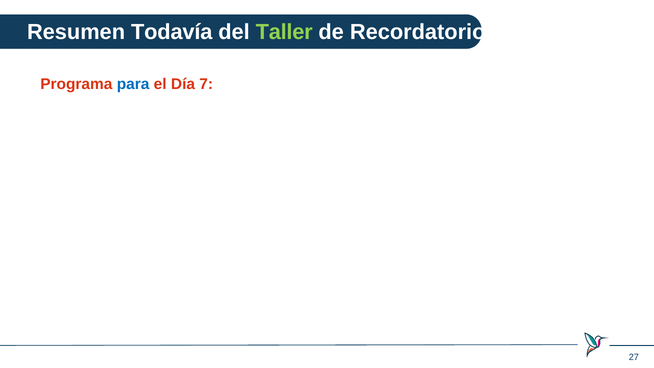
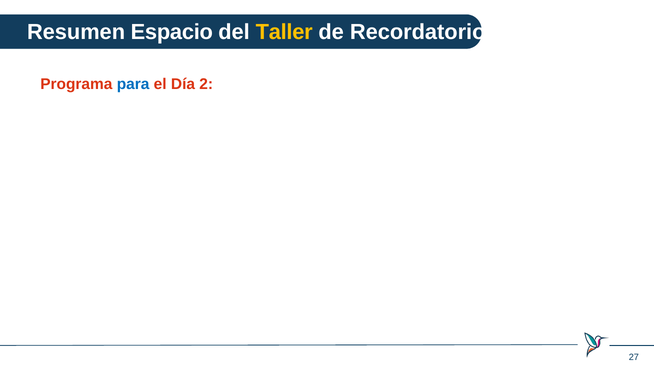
Todavía: Todavía -> Espacio
Taller colour: light green -> yellow
7: 7 -> 2
